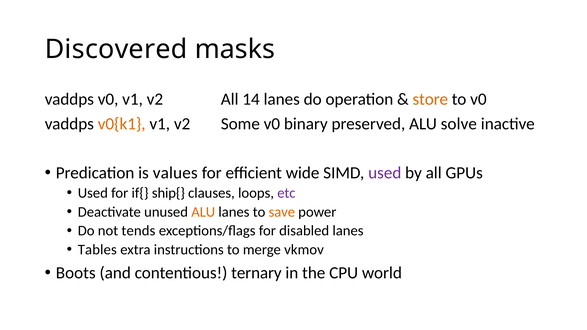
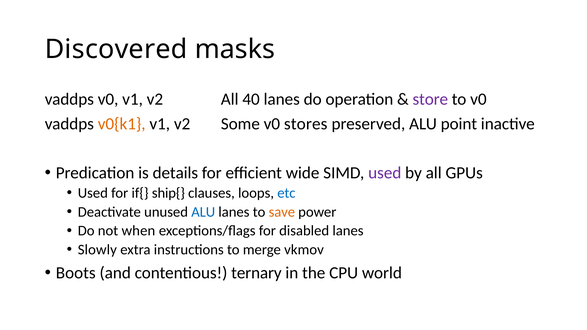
14: 14 -> 40
store colour: orange -> purple
binary: binary -> stores
solve: solve -> point
values: values -> details
etc colour: purple -> blue
ALU at (203, 212) colour: orange -> blue
tends: tends -> when
Tables: Tables -> Slowly
